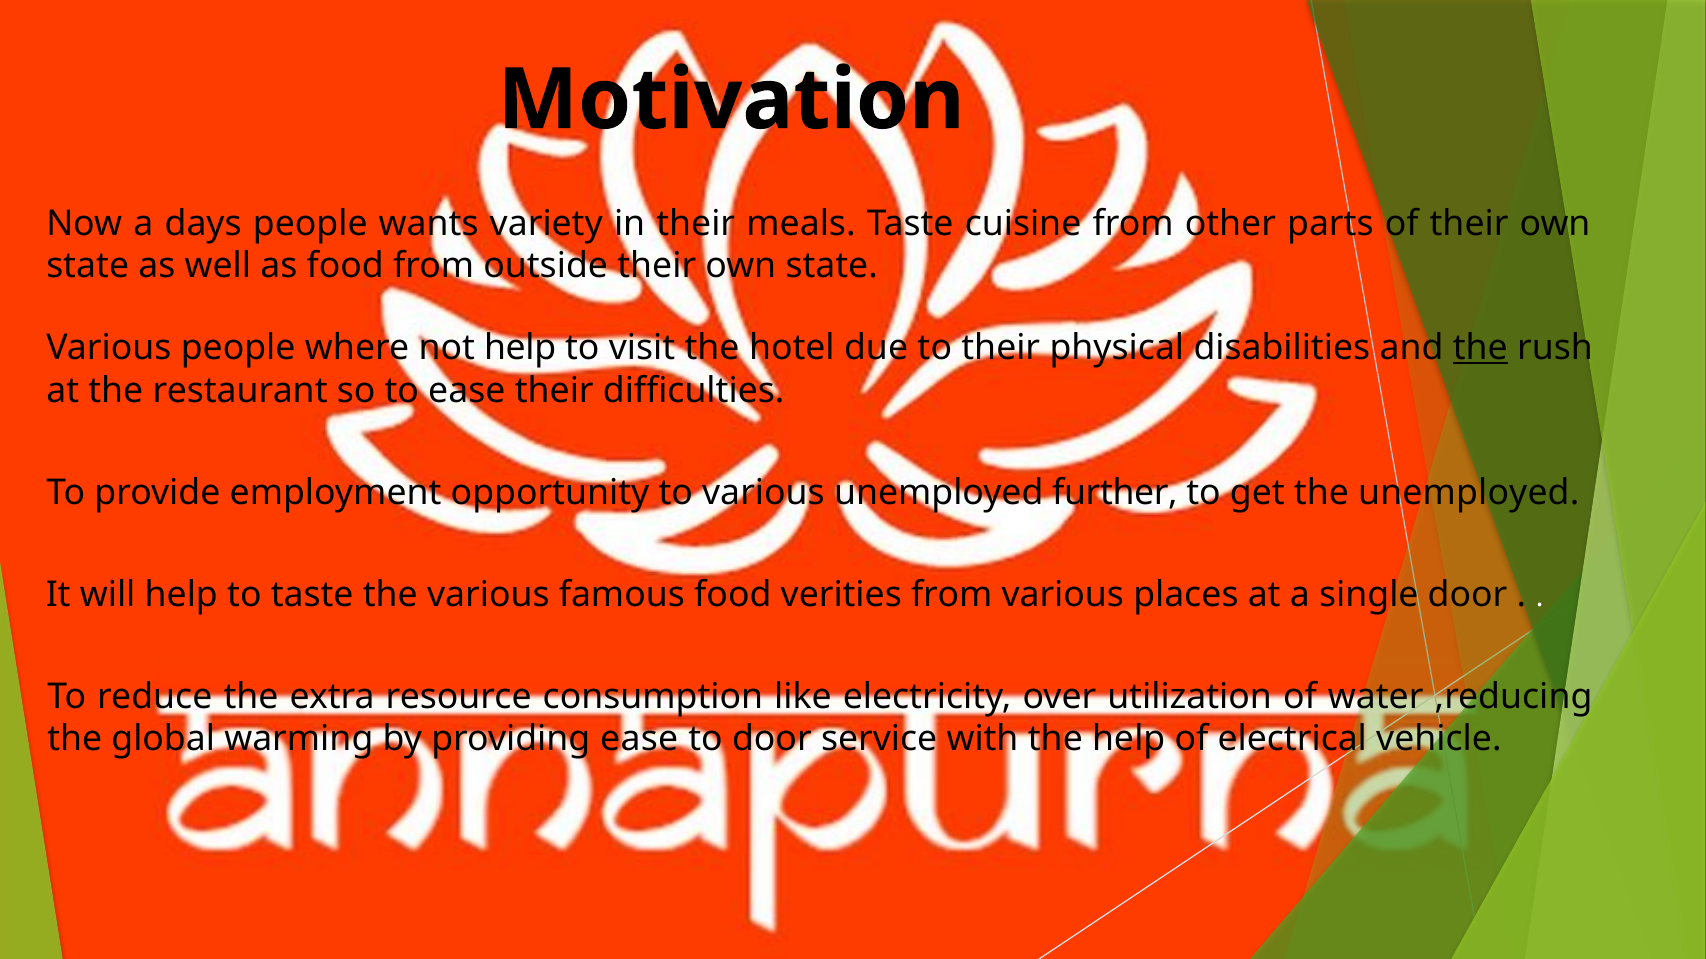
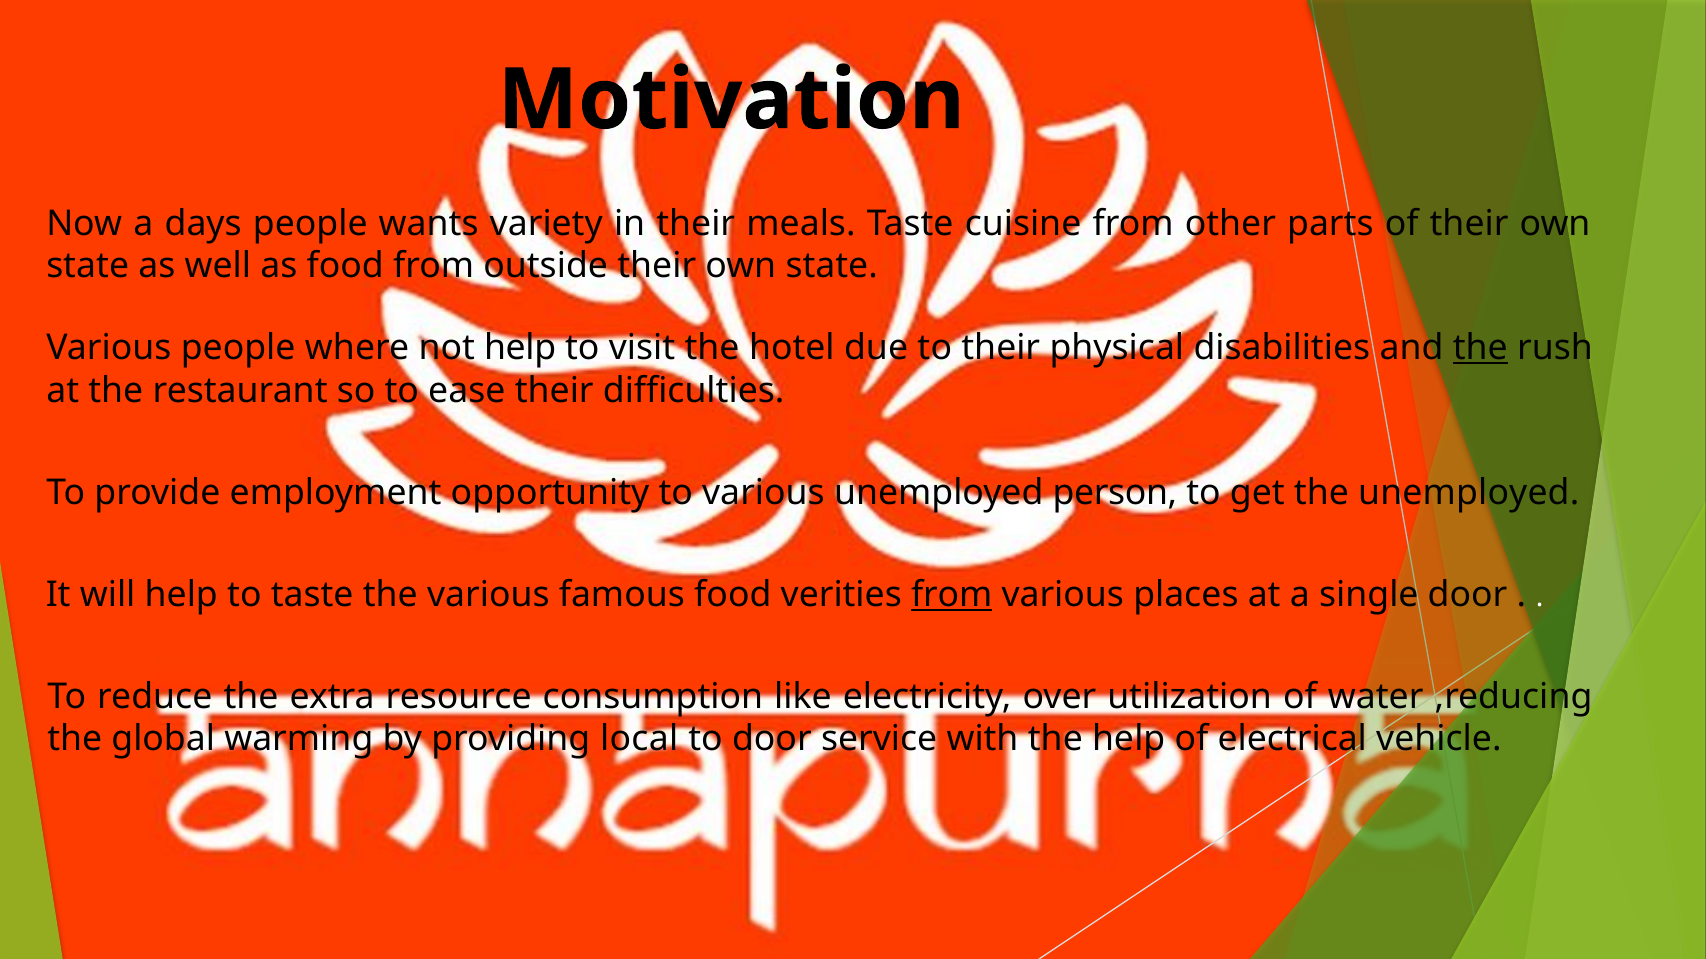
further: further -> person
from at (952, 595) underline: none -> present
providing ease: ease -> local
